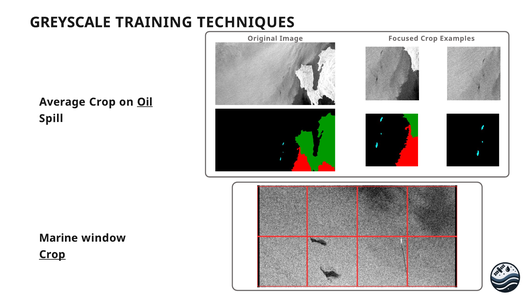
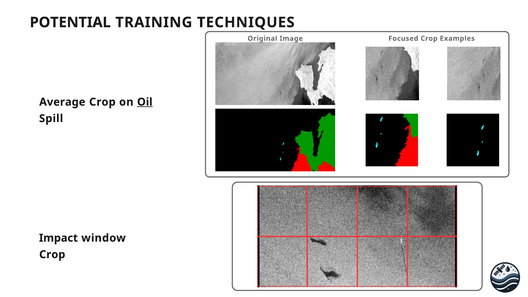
GREYSCALE: GREYSCALE -> POTENTIAL
Marine: Marine -> Impact
Crop at (52, 255) underline: present -> none
